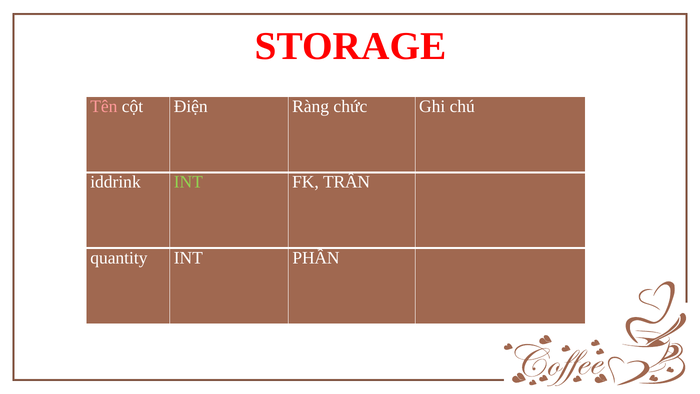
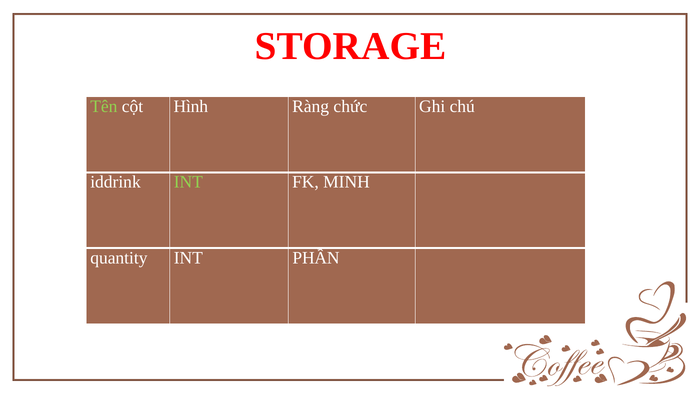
Tên colour: pink -> light green
Điện: Điện -> Hình
TRẦN: TRẦN -> MINH
